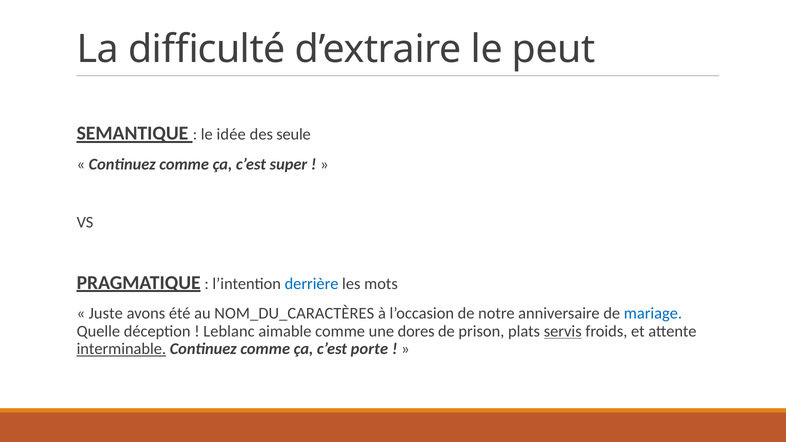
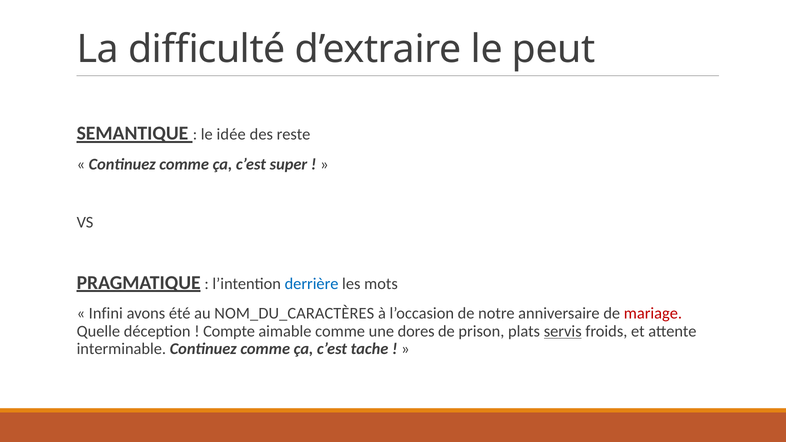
seule: seule -> reste
Juste: Juste -> Infini
mariage colour: blue -> red
Leblanc: Leblanc -> Compte
interminable underline: present -> none
porte: porte -> tache
